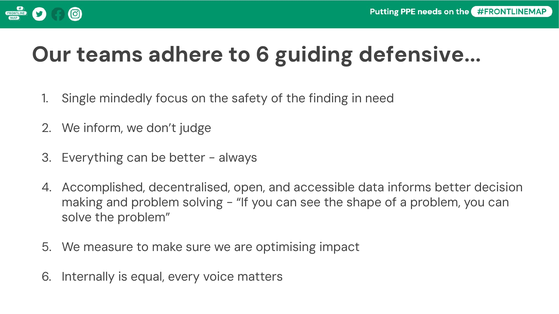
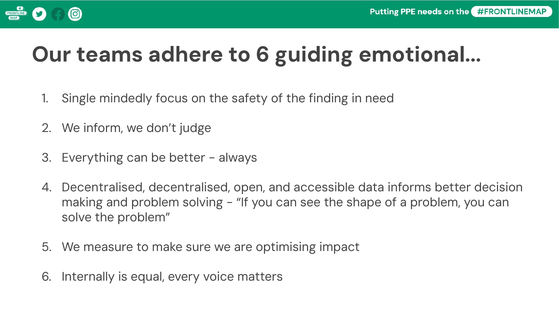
defensive: defensive -> emotional
Accomplished at (104, 188): Accomplished -> Decentralised
